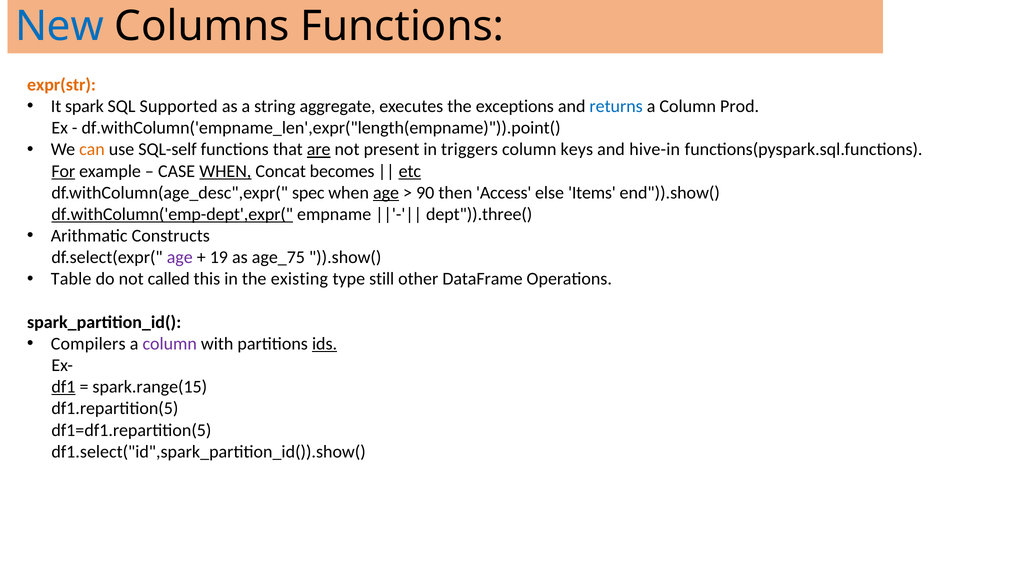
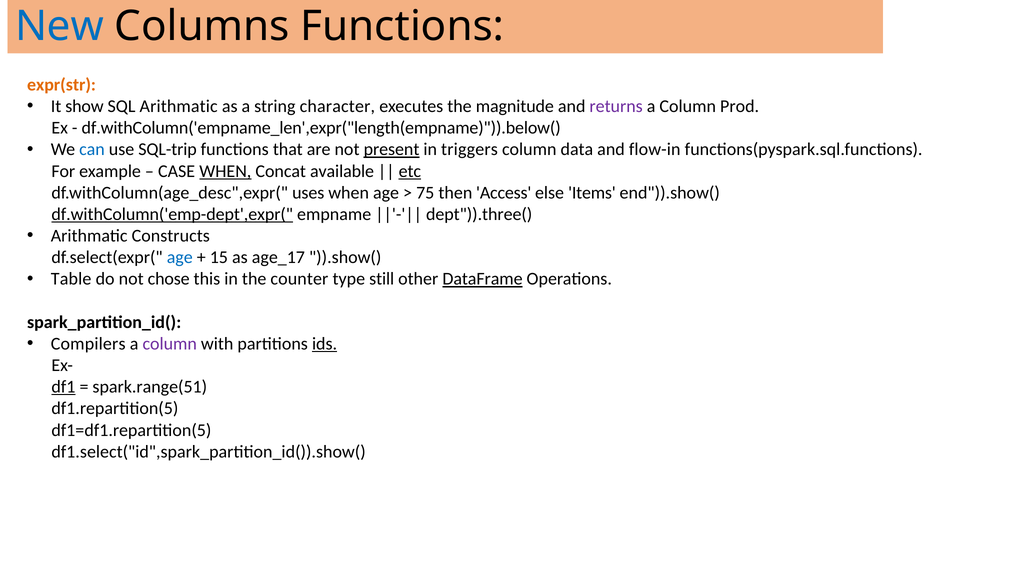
spark: spark -> show
SQL Supported: Supported -> Arithmatic
aggregate: aggregate -> character
exceptions: exceptions -> magnitude
returns colour: blue -> purple
df.withColumn('empname_len',expr("length(empname)")).point(: df.withColumn('empname_len',expr("length(empname)")).point( -> df.withColumn('empname_len',expr("length(empname)")).below(
can colour: orange -> blue
SQL-self: SQL-self -> SQL-trip
are underline: present -> none
present underline: none -> present
keys: keys -> data
hive-in: hive-in -> flow-in
For underline: present -> none
becomes: becomes -> available
spec: spec -> uses
age at (386, 193) underline: present -> none
90: 90 -> 75
age at (180, 257) colour: purple -> blue
19: 19 -> 15
age_75: age_75 -> age_17
called: called -> chose
existing: existing -> counter
DataFrame underline: none -> present
spark.range(15: spark.range(15 -> spark.range(51
